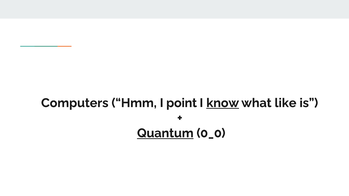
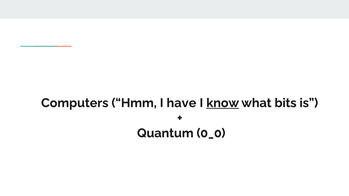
point: point -> have
like: like -> bits
Quantum underline: present -> none
